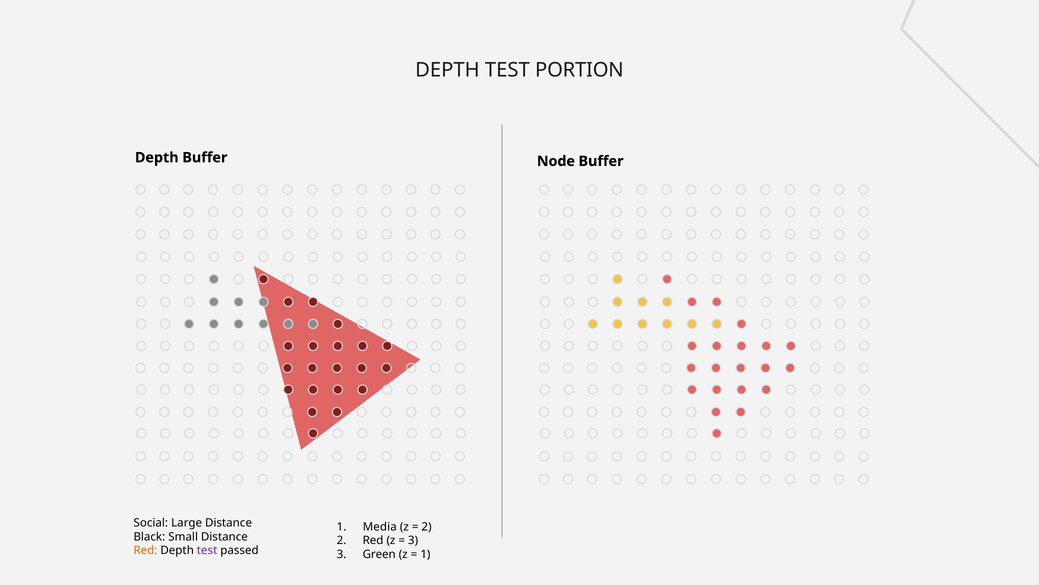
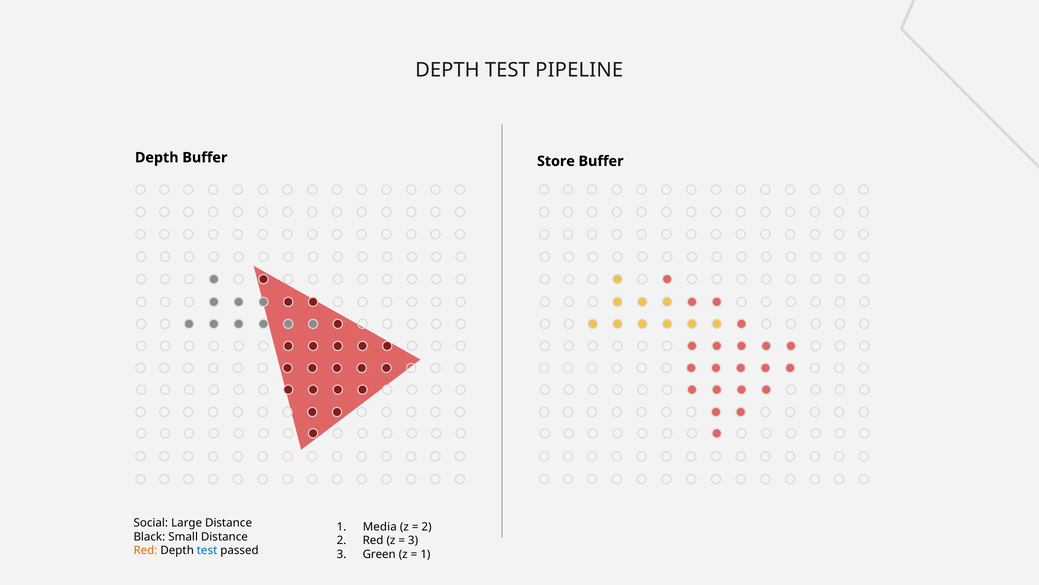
PORTION: PORTION -> PIPELINE
Node: Node -> Store
test at (207, 550) colour: purple -> blue
